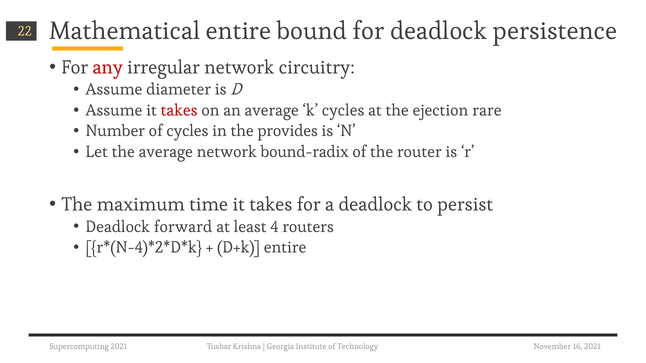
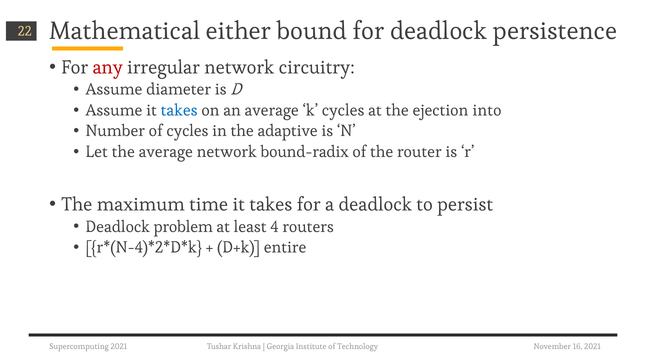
Mathematical entire: entire -> either
takes at (179, 111) colour: red -> blue
rare: rare -> into
provides: provides -> adaptive
forward: forward -> problem
